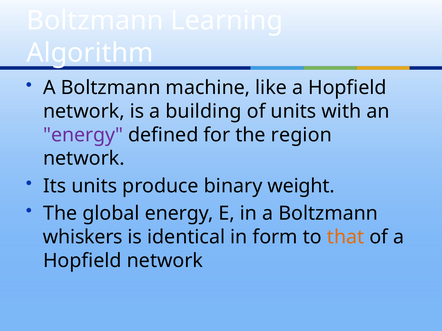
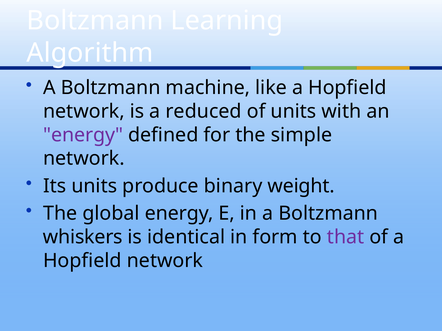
building: building -> reduced
region: region -> simple
that colour: orange -> purple
